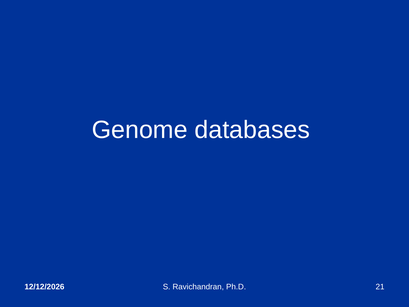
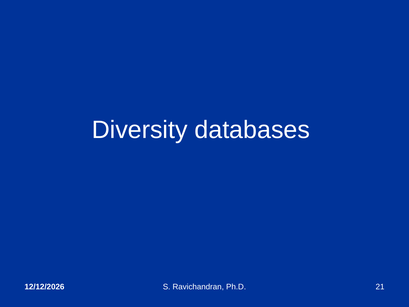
Genome: Genome -> Diversity
